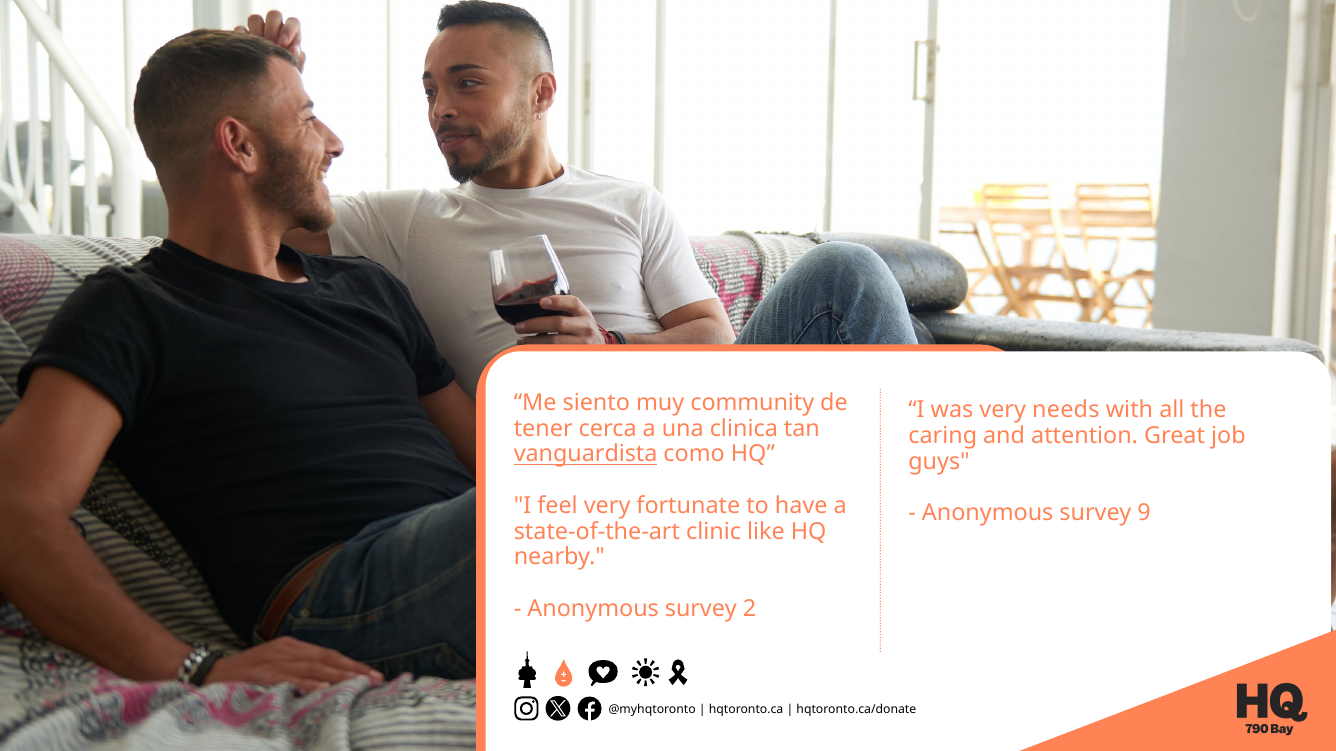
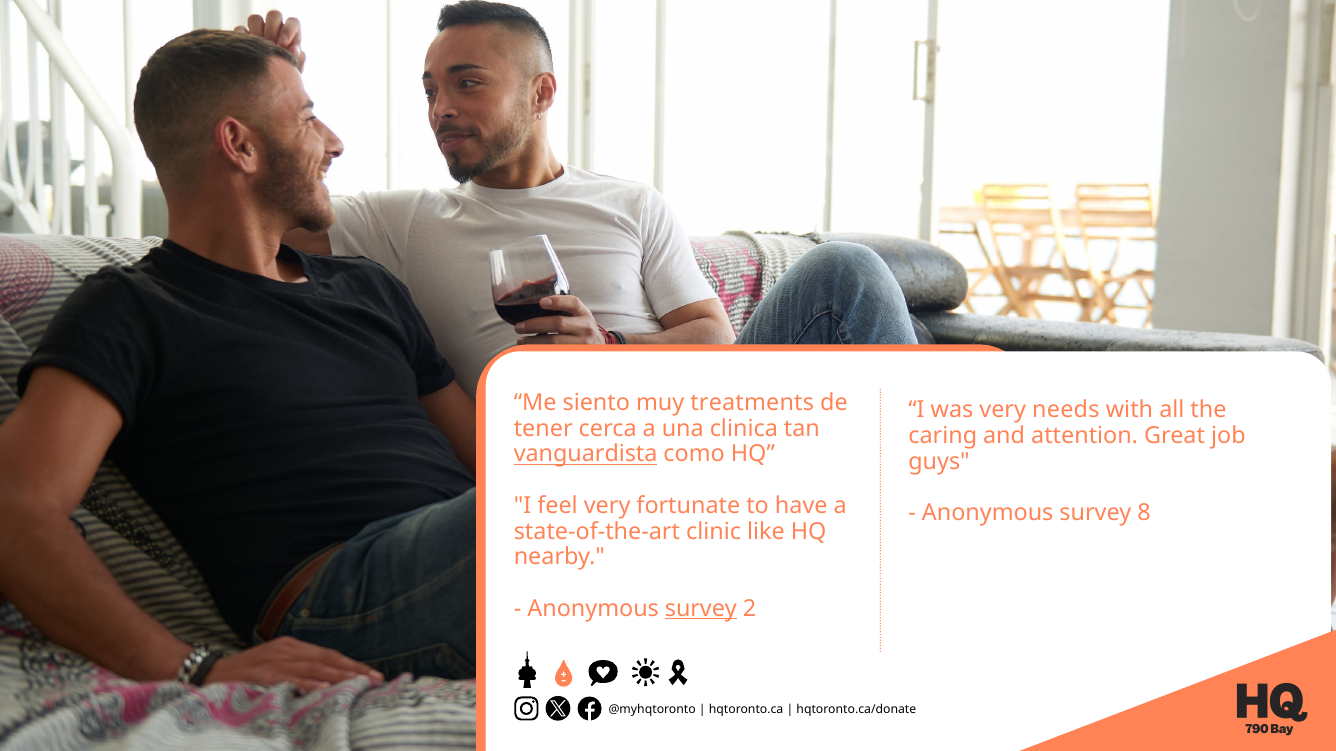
community: community -> treatments
9: 9 -> 8
survey at (701, 609) underline: none -> present
